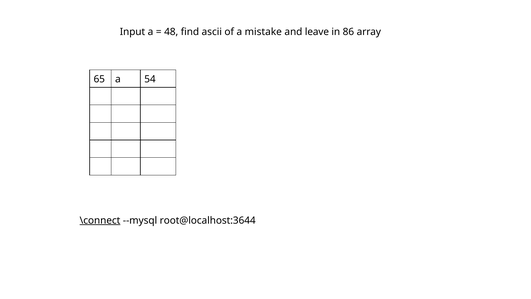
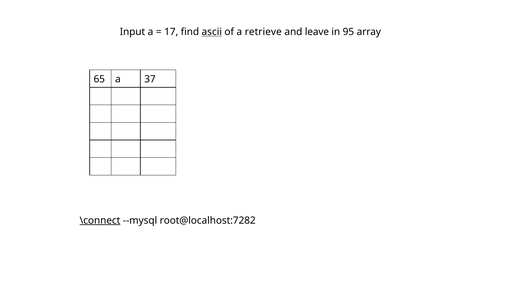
48: 48 -> 17
ascii underline: none -> present
mistake: mistake -> retrieve
86: 86 -> 95
54: 54 -> 37
root@localhost:3644: root@localhost:3644 -> root@localhost:7282
